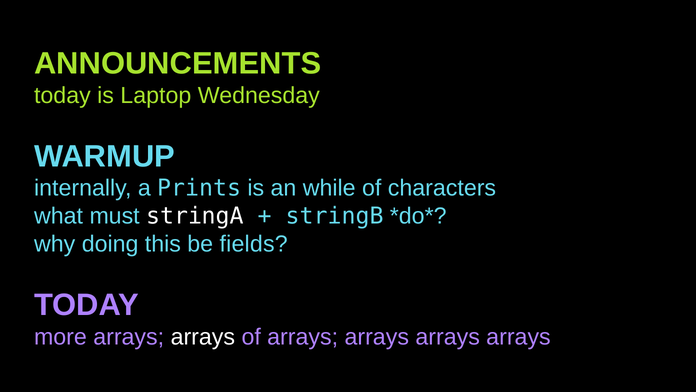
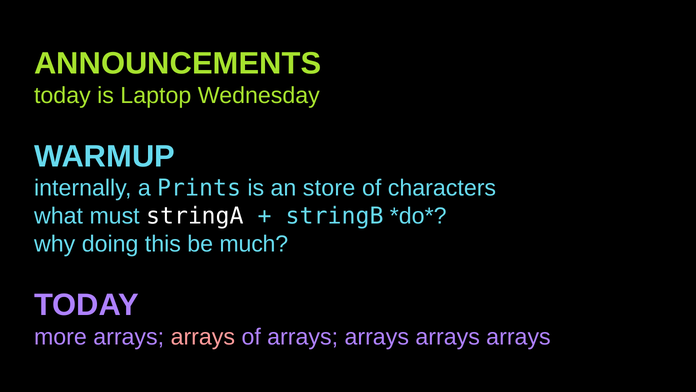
while: while -> store
fields: fields -> much
arrays at (203, 337) colour: white -> pink
